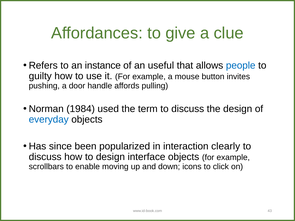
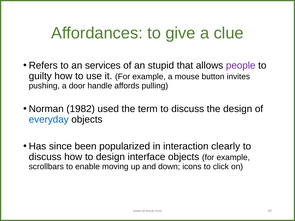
instance: instance -> services
useful: useful -> stupid
people colour: blue -> purple
1984: 1984 -> 1982
